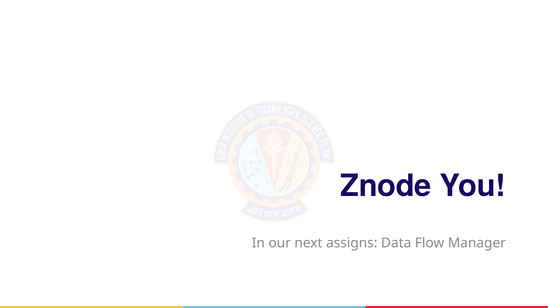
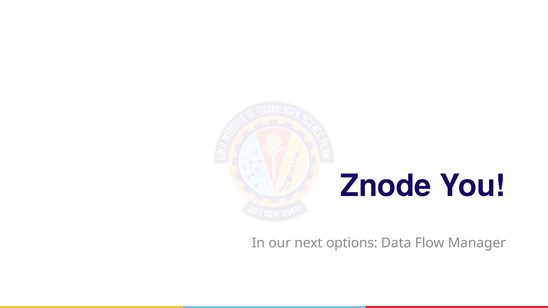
assigns: assigns -> options
